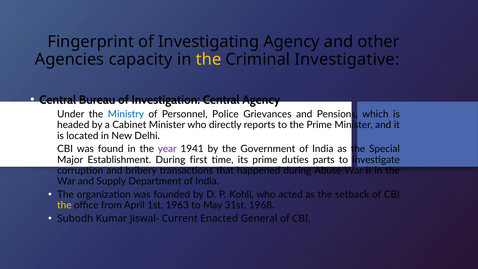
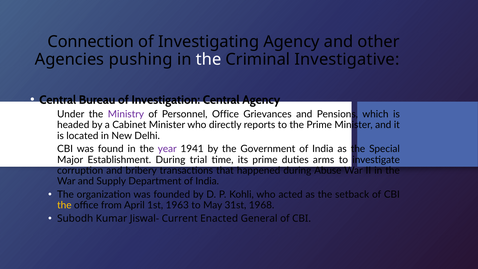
Fingerprint: Fingerprint -> Connection
capacity: capacity -> pushing
the at (209, 59) colour: yellow -> white
Ministry colour: blue -> purple
Personnel Police: Police -> Office
first: first -> trial
parts: parts -> arms
